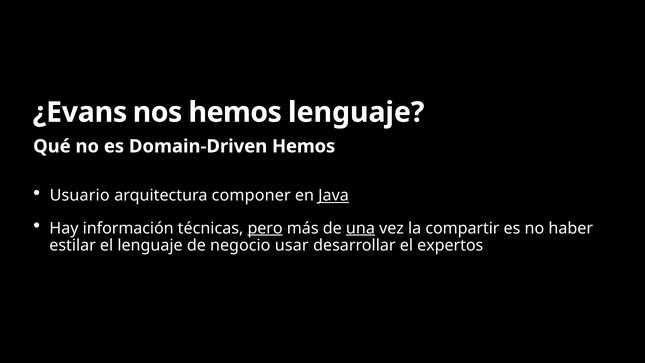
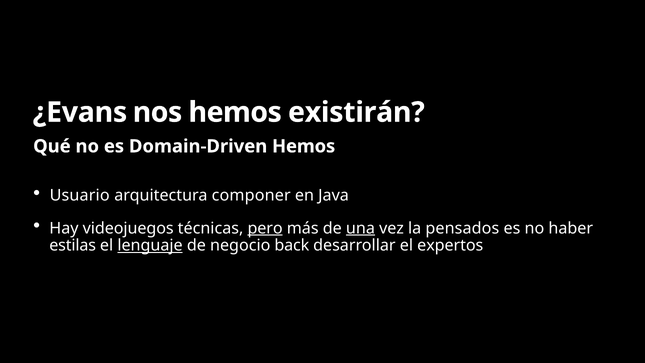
hemos lenguaje: lenguaje -> existirán
Java underline: present -> none
información: información -> videojuegos
compartir: compartir -> pensados
estilar: estilar -> estilas
lenguaje at (150, 246) underline: none -> present
usar: usar -> back
